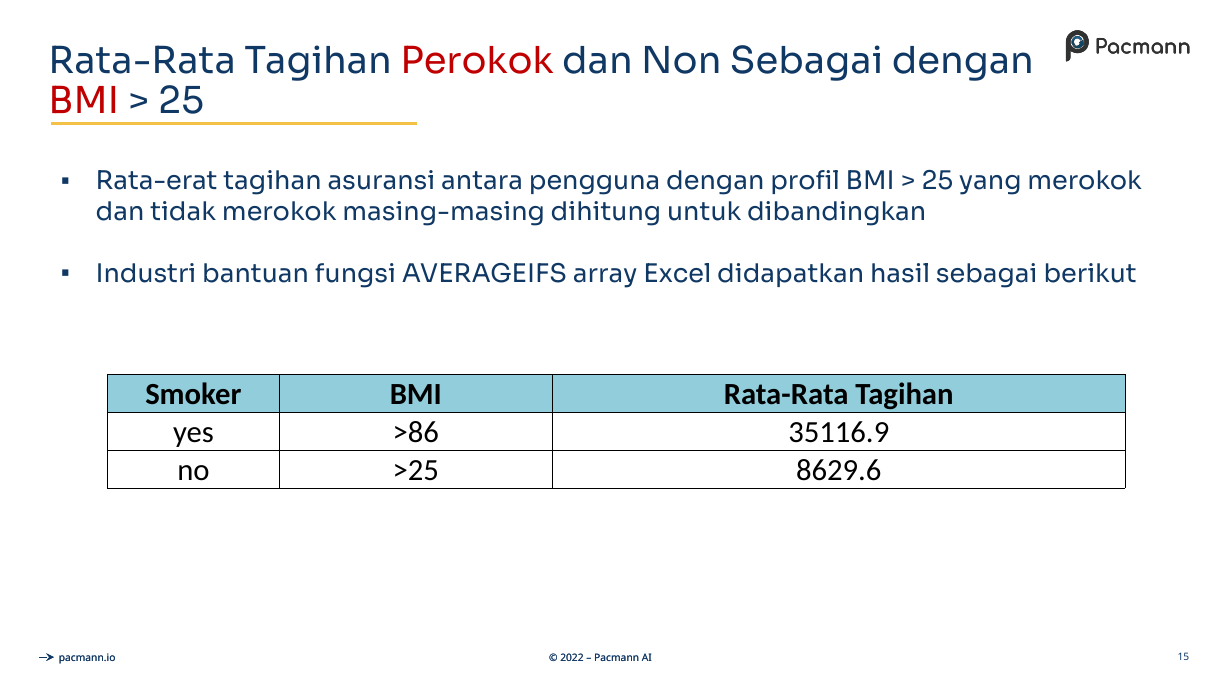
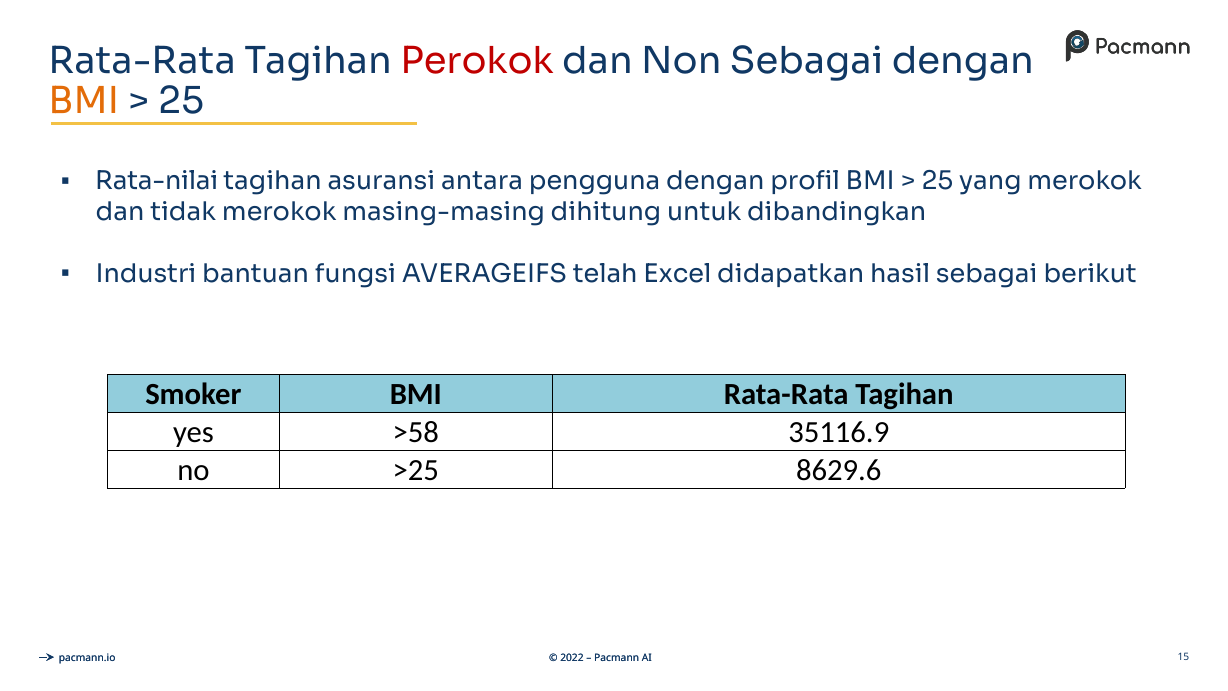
BMI at (84, 101) colour: red -> orange
Rata-erat: Rata-erat -> Rata-nilai
array: array -> telah
>86: >86 -> >58
